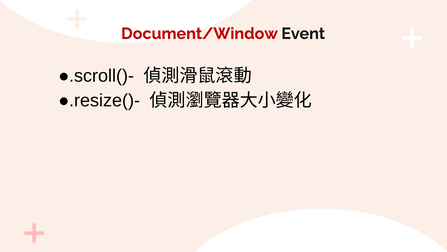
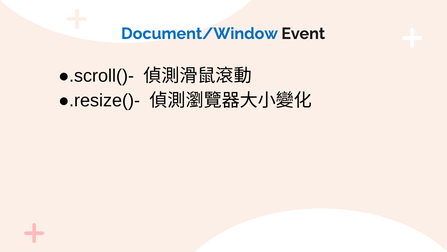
Document/Window colour: red -> blue
